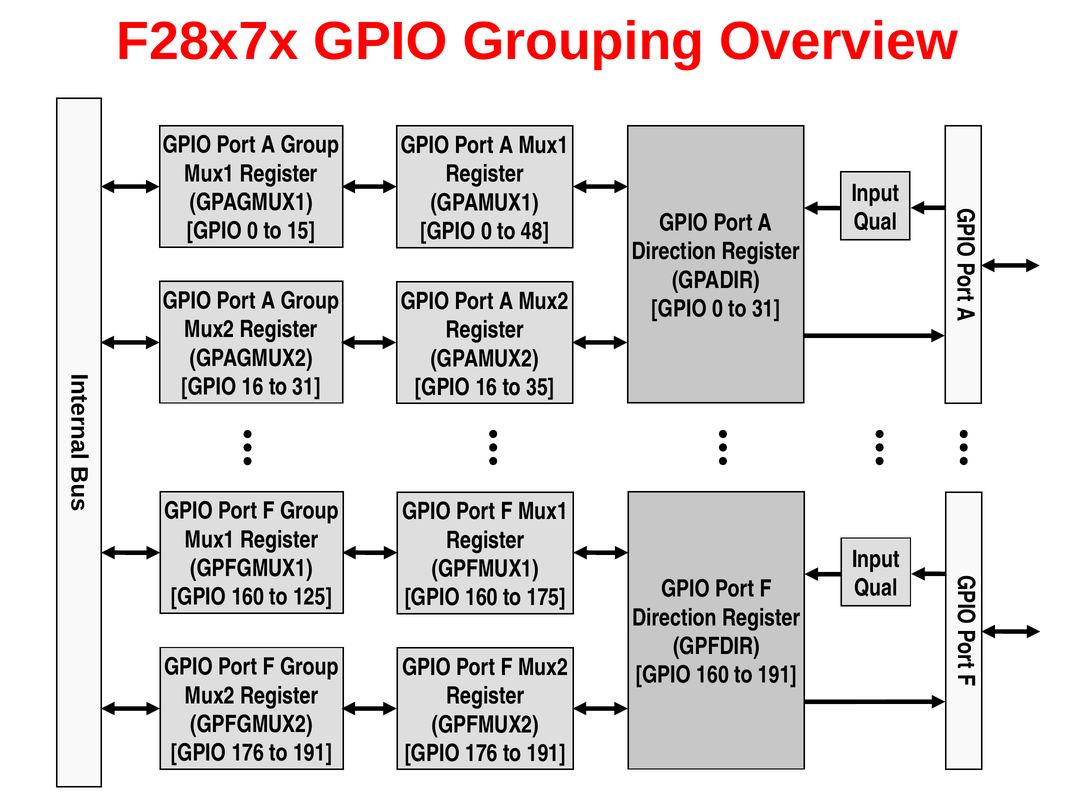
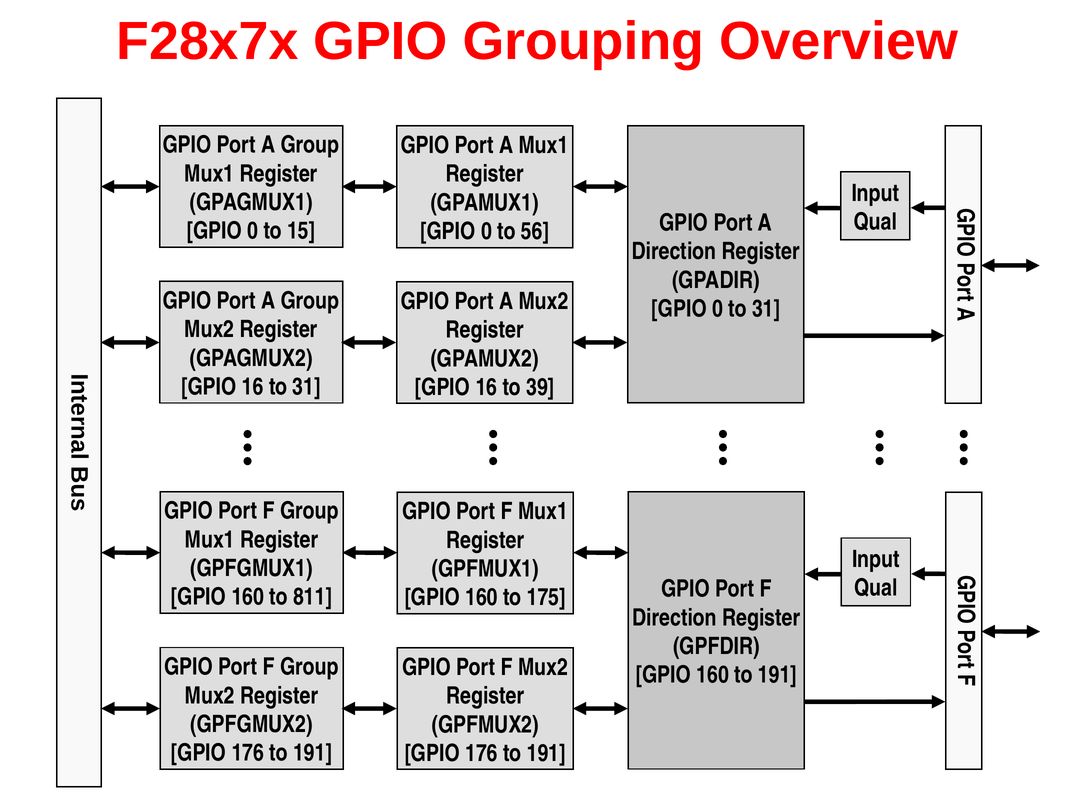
48: 48 -> 56
35: 35 -> 39
125: 125 -> 811
